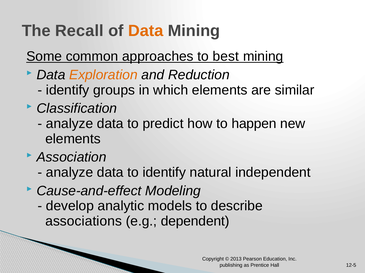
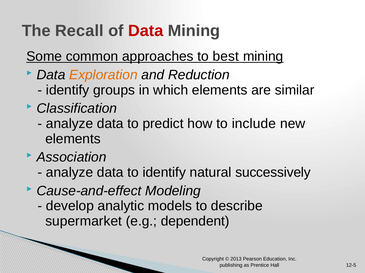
Data at (146, 31) colour: orange -> red
happen: happen -> include
independent: independent -> successively
associations: associations -> supermarket
